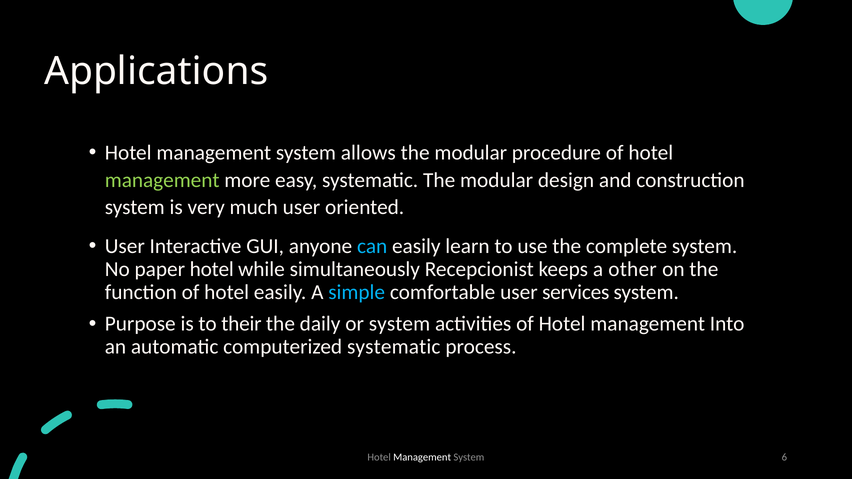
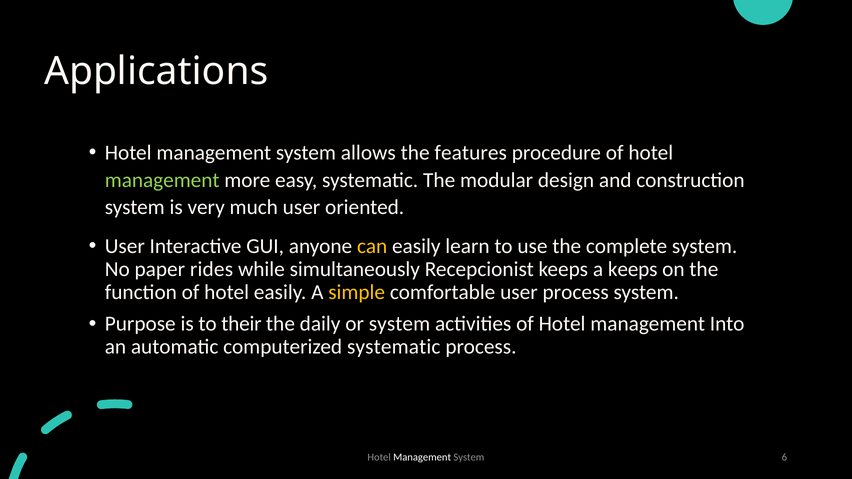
modular at (471, 153): modular -> features
can colour: light blue -> yellow
paper hotel: hotel -> rides
a other: other -> keeps
simple colour: light blue -> yellow
user services: services -> process
